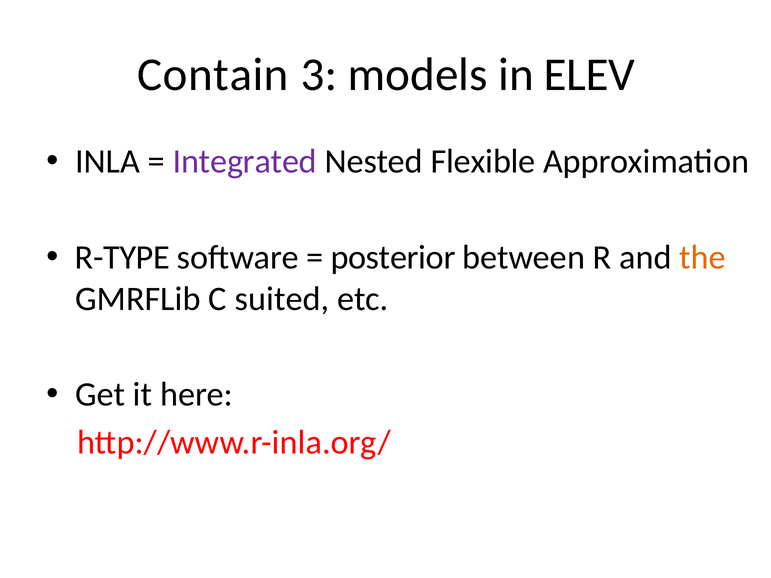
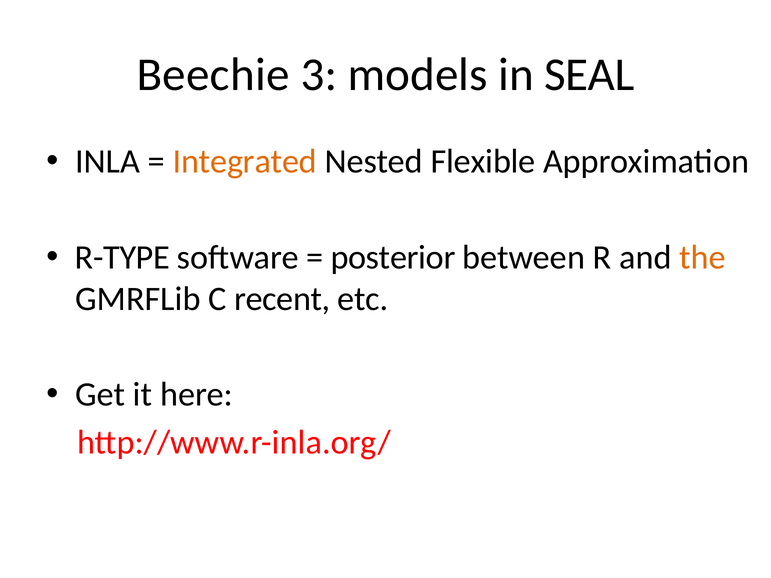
Contain: Contain -> Beechie
ELEV: ELEV -> SEAL
Integrated colour: purple -> orange
suited: suited -> recent
